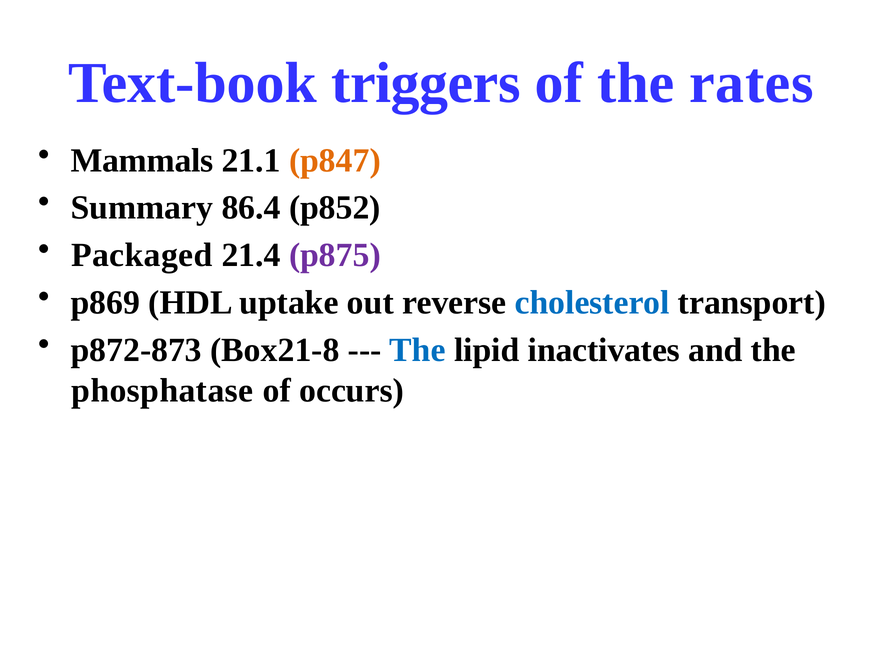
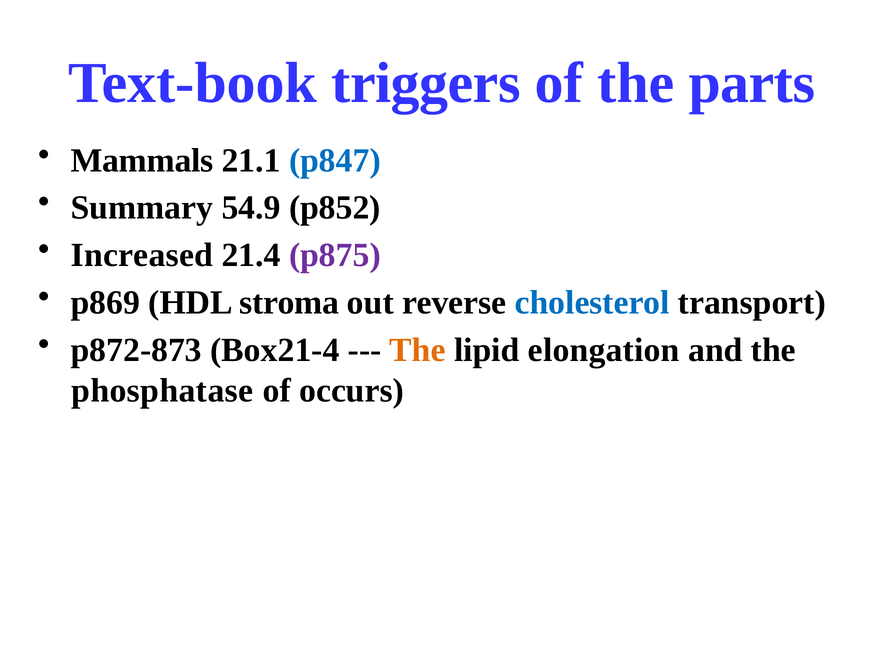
rates: rates -> parts
p847 colour: orange -> blue
86.4: 86.4 -> 54.9
Packaged: Packaged -> Increased
uptake: uptake -> stroma
Box21-8: Box21-8 -> Box21-4
The at (417, 350) colour: blue -> orange
inactivates: inactivates -> elongation
